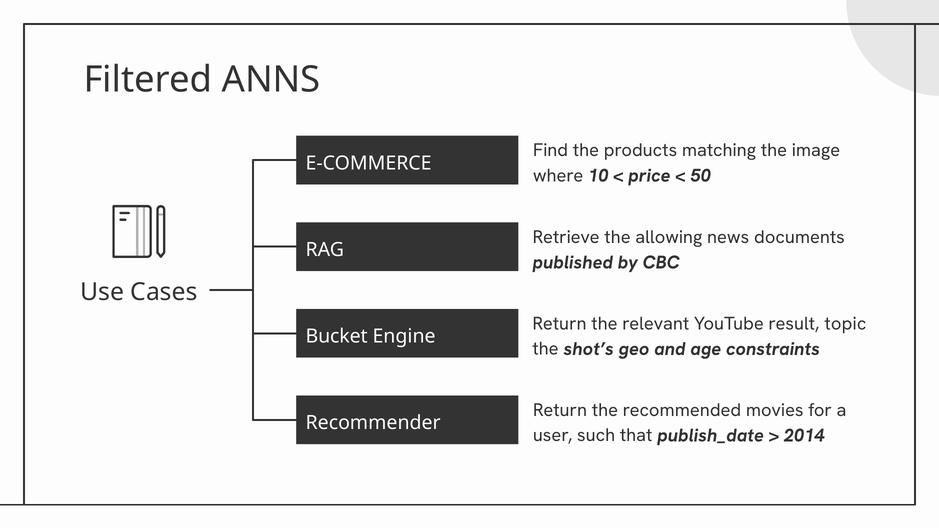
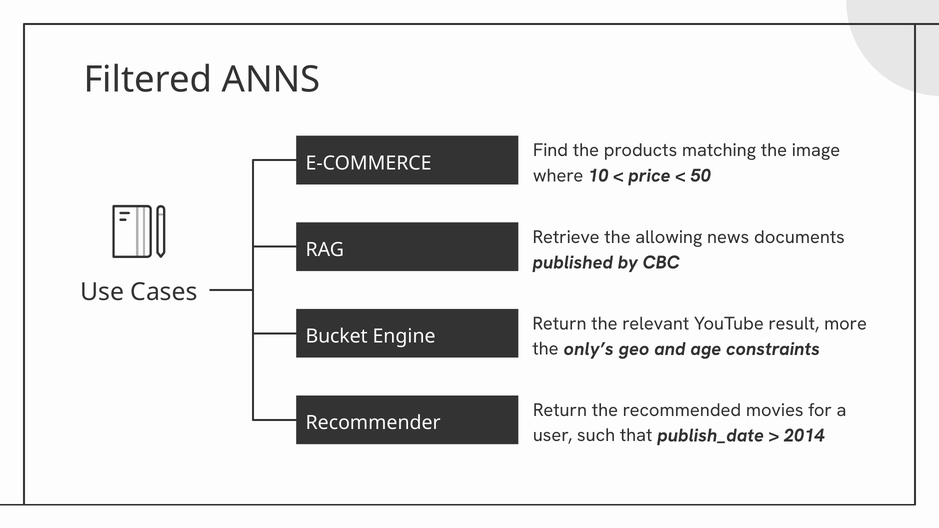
topic: topic -> more
shot’s: shot’s -> only’s
